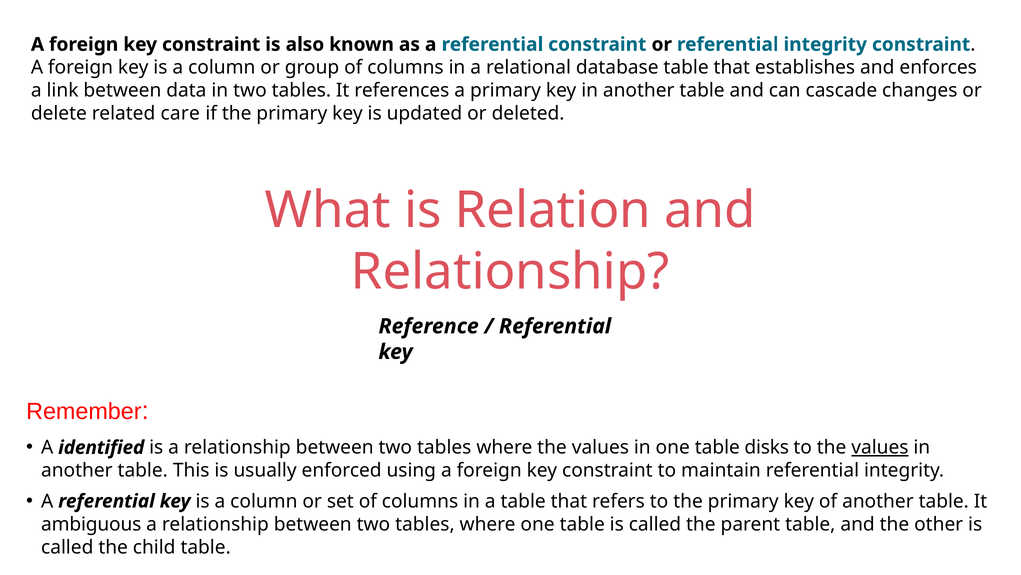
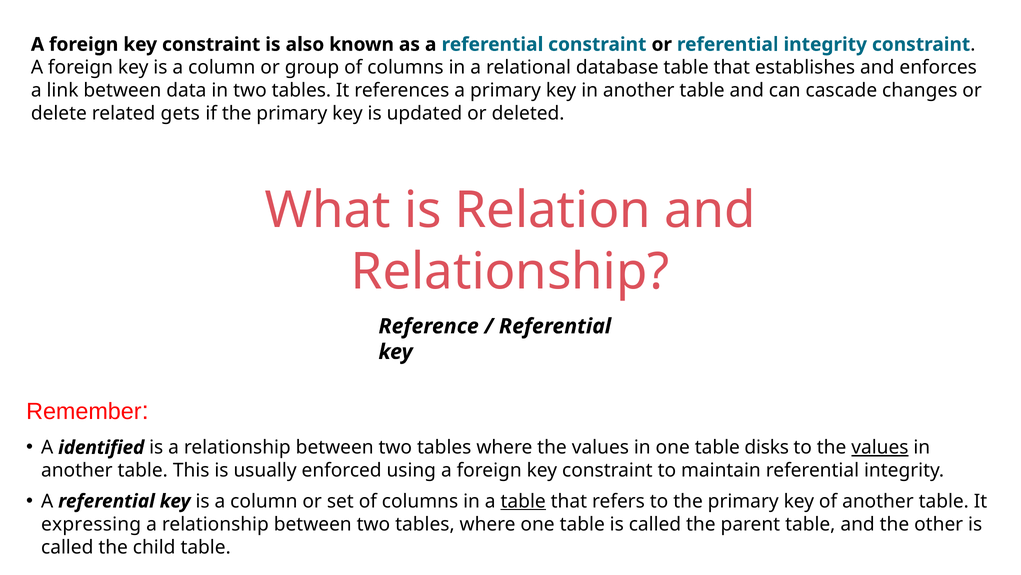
care: care -> gets
table at (523, 501) underline: none -> present
ambiguous: ambiguous -> expressing
